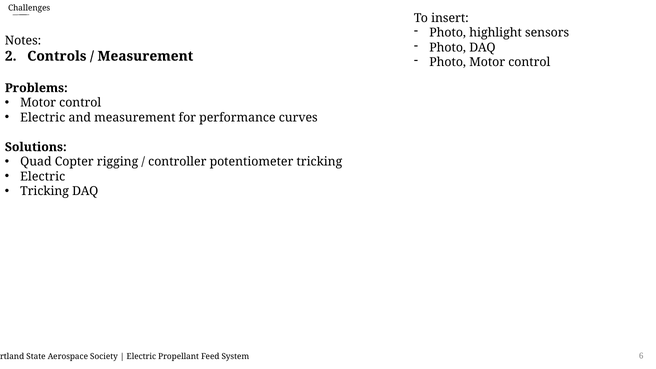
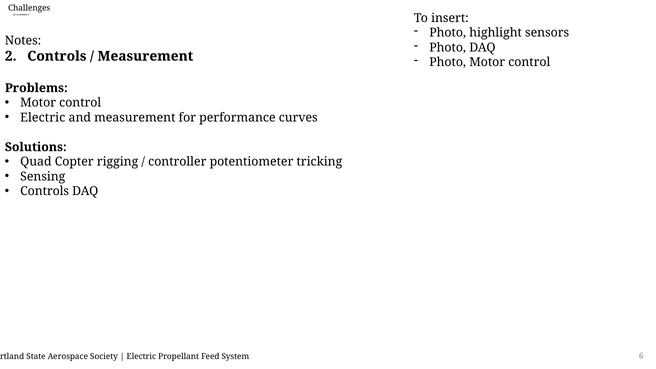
Electric at (43, 177): Electric -> Sensing
Tricking at (45, 191): Tricking -> Controls
